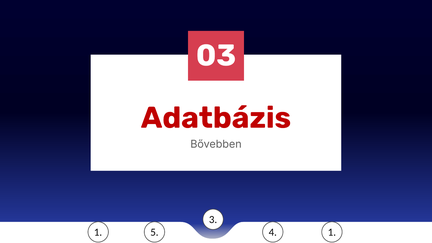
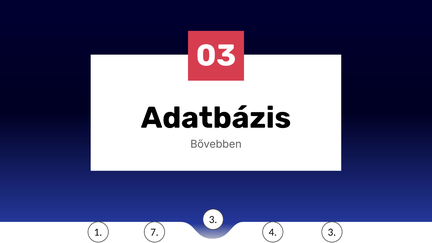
Adatbázis colour: red -> black
5: 5 -> 7
4 1: 1 -> 3
